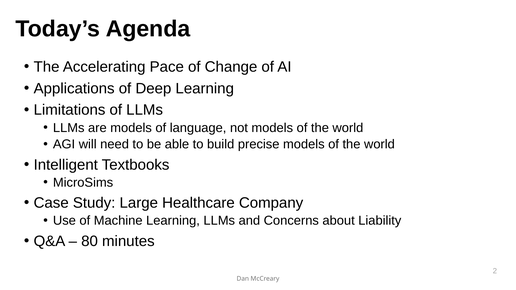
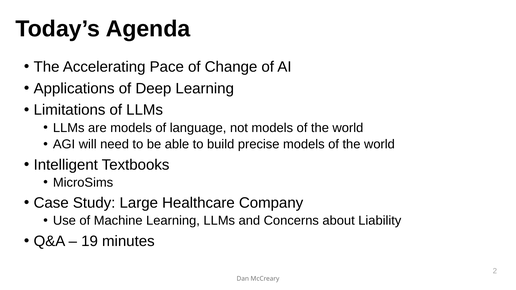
80: 80 -> 19
